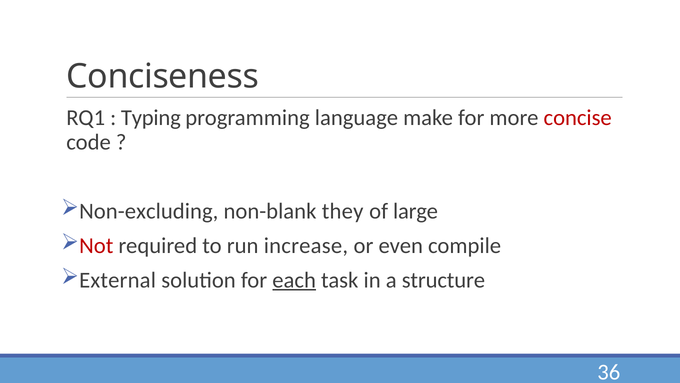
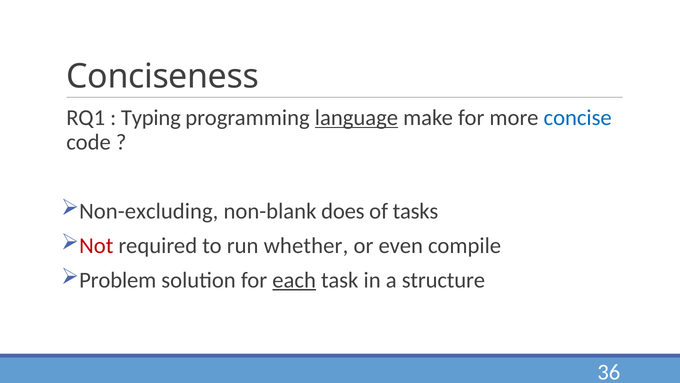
language underline: none -> present
concise colour: red -> blue
they: they -> does
large: large -> tasks
increase: increase -> whether
External: External -> Problem
